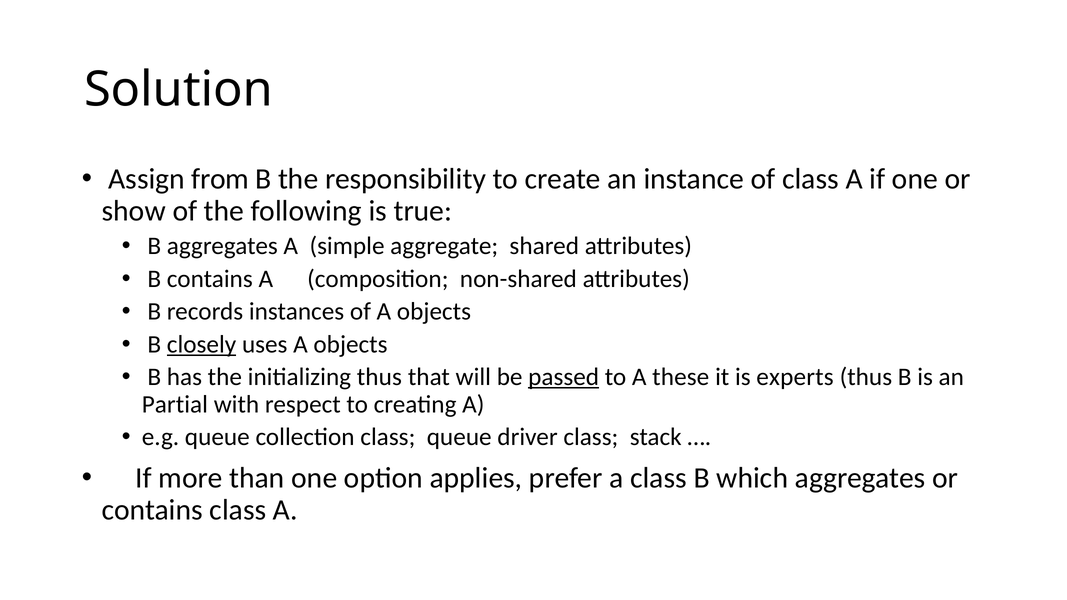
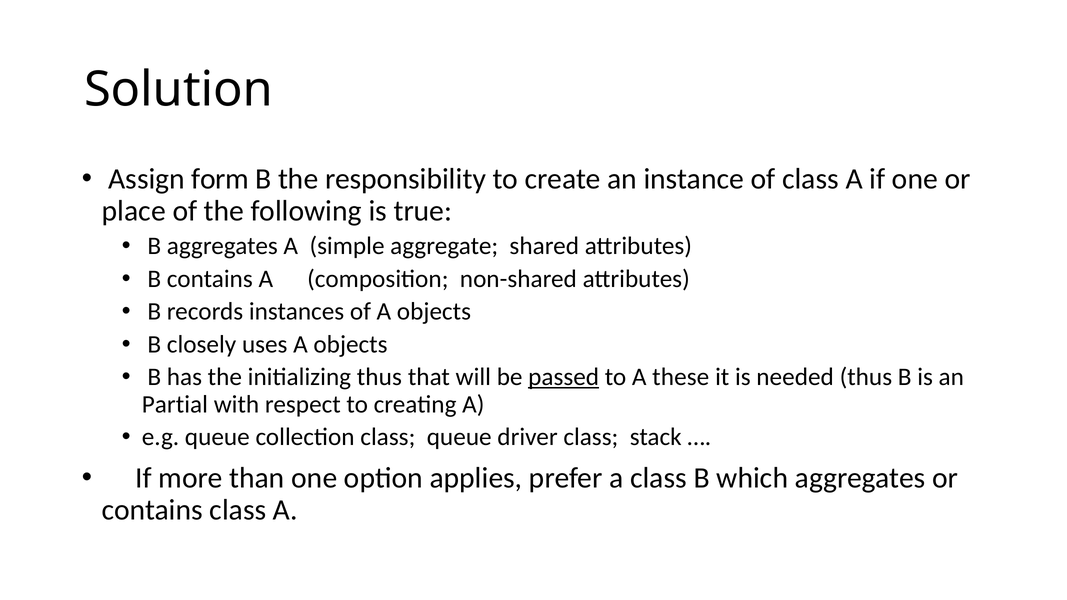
from: from -> form
show: show -> place
closely underline: present -> none
experts: experts -> needed
